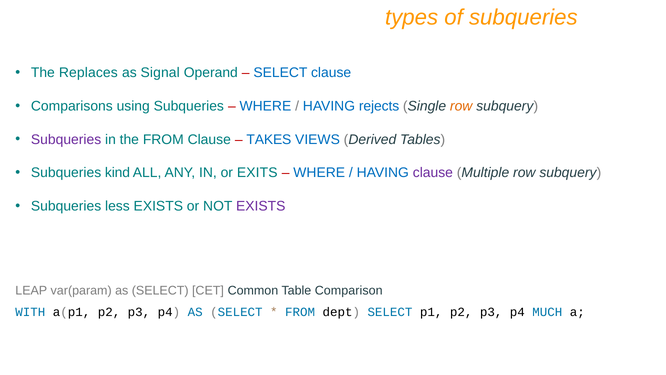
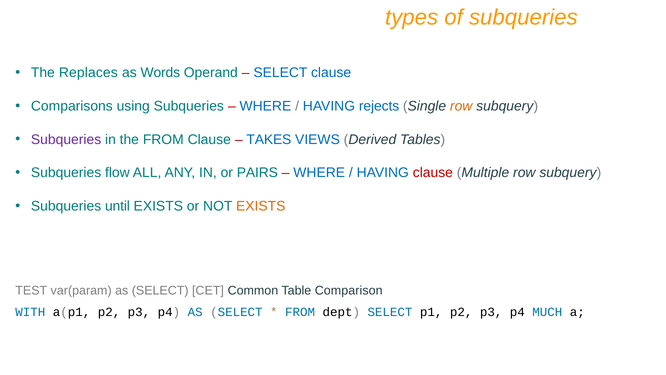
Signal: Signal -> Words
kind: kind -> flow
EXITS: EXITS -> PAIRS
clause at (433, 173) colour: purple -> red
less: less -> until
EXISTS at (261, 206) colour: purple -> orange
LEAP: LEAP -> TEST
